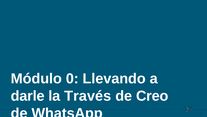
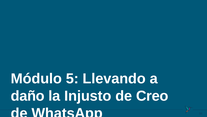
0: 0 -> 5
darle: darle -> daño
Través: Través -> Injusto
